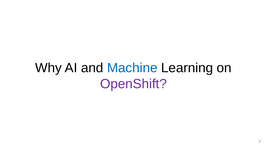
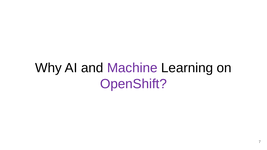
Machine colour: blue -> purple
